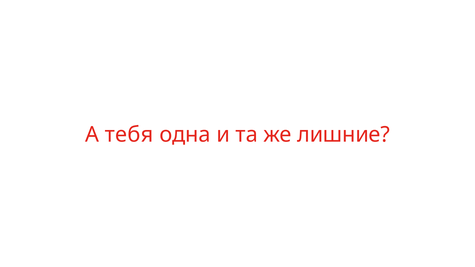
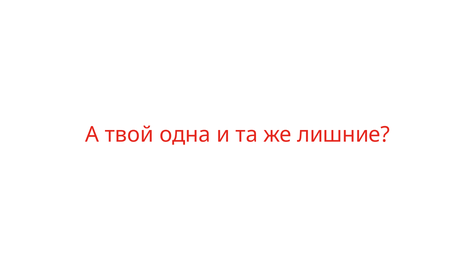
тебя: тебя -> твой
